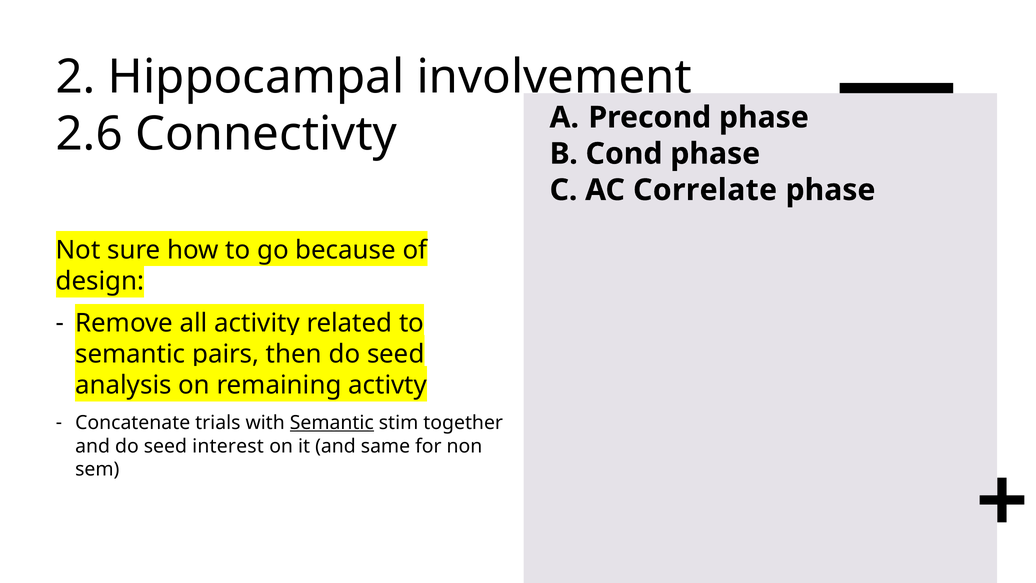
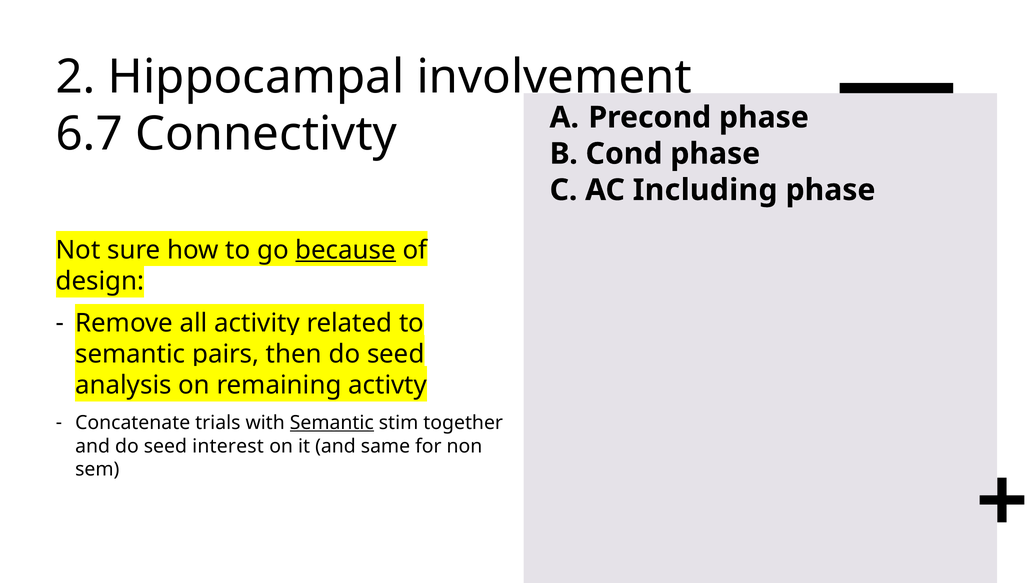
2.6: 2.6 -> 6.7
Correlate: Correlate -> Including
because underline: none -> present
